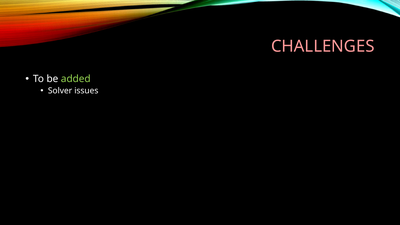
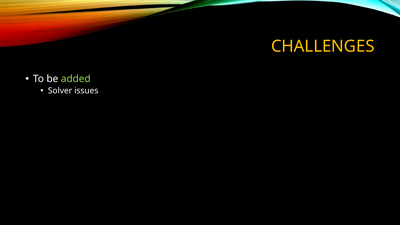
CHALLENGES colour: pink -> yellow
